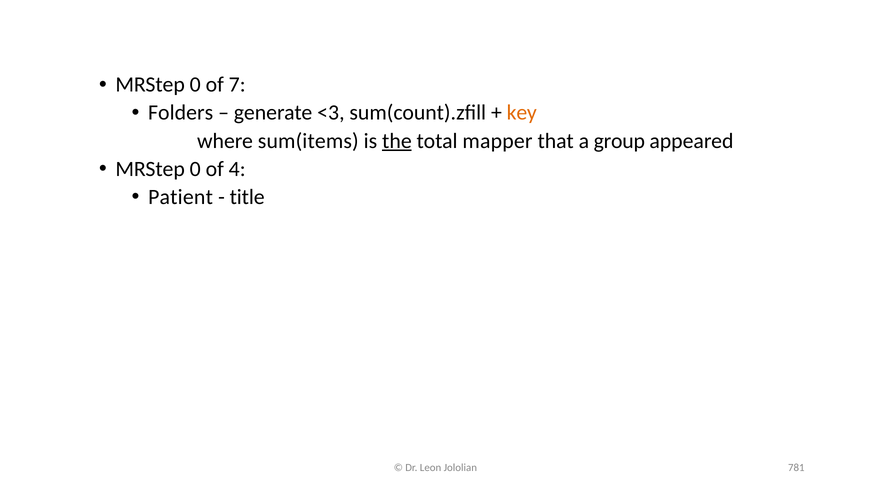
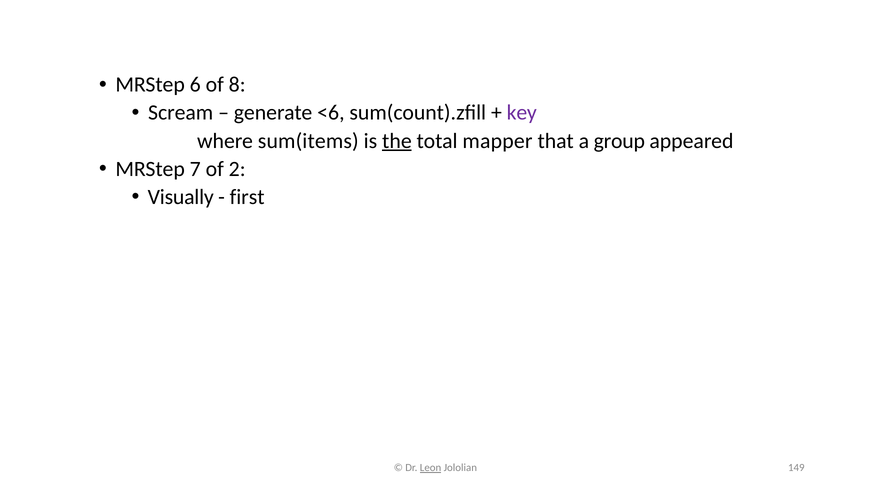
0 at (195, 85): 0 -> 6
7: 7 -> 8
Folders: Folders -> Scream
<3: <3 -> <6
key colour: orange -> purple
0 at (195, 169): 0 -> 7
4: 4 -> 2
Patient: Patient -> Visually
title: title -> first
Leon underline: none -> present
781: 781 -> 149
